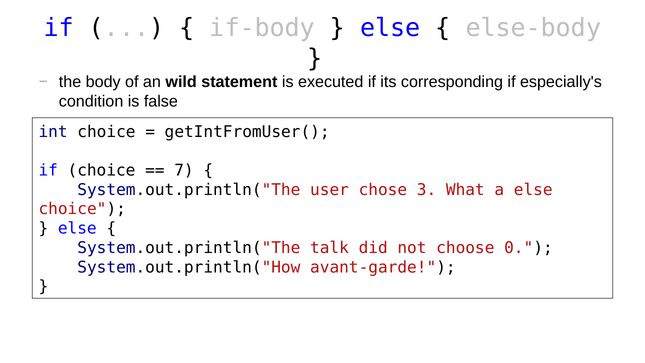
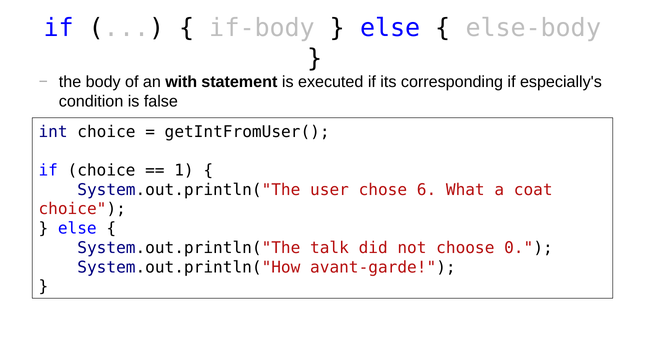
wild: wild -> with
7: 7 -> 1
3: 3 -> 6
a else: else -> coat
